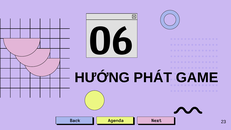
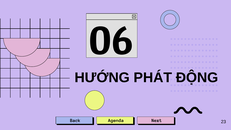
GAME: GAME -> ĐỘNG
